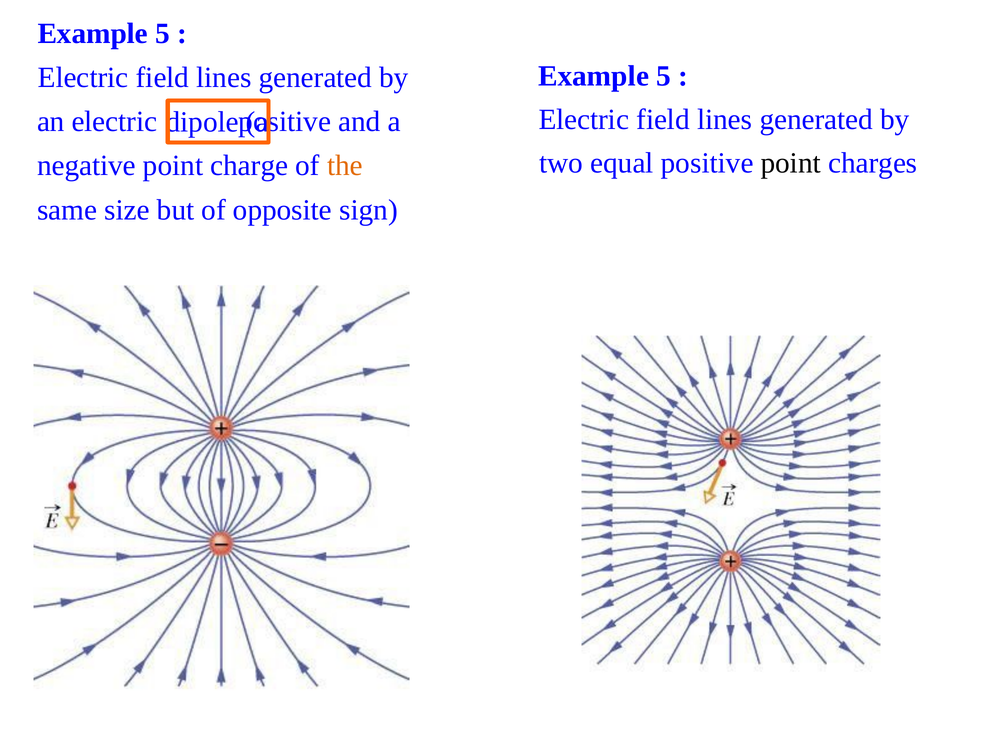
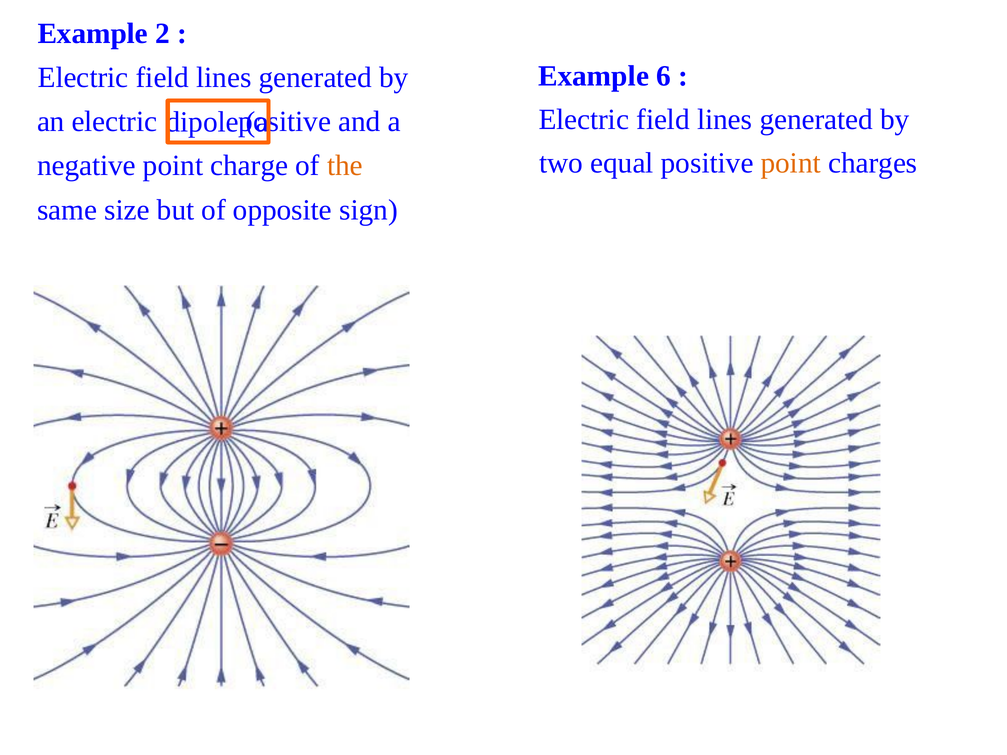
5 at (163, 34): 5 -> 2
5 at (664, 76): 5 -> 6
point at (791, 163) colour: black -> orange
